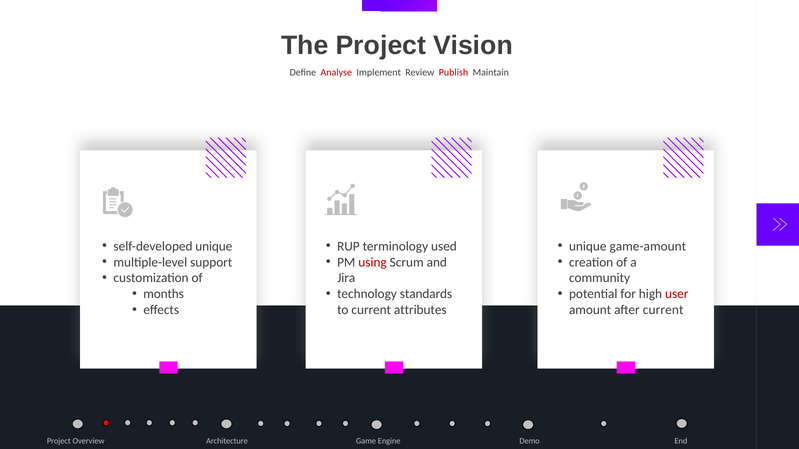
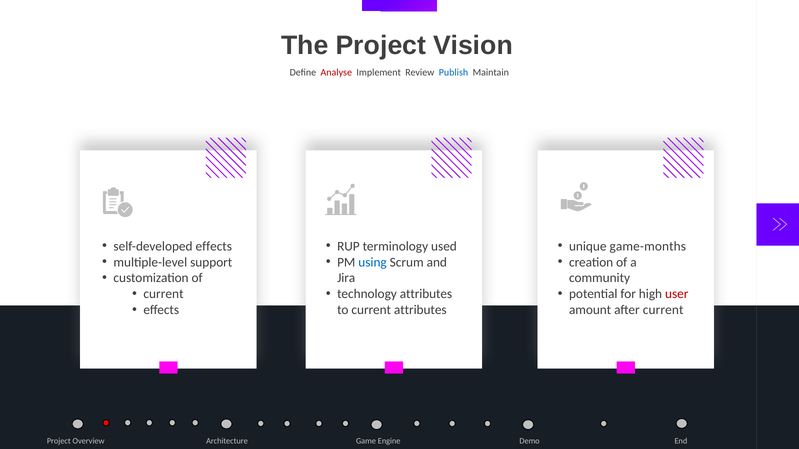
Publish colour: red -> blue
self-developed unique: unique -> effects
game-amount: game-amount -> game-months
using colour: red -> blue
months at (164, 294): months -> current
technology standards: standards -> attributes
